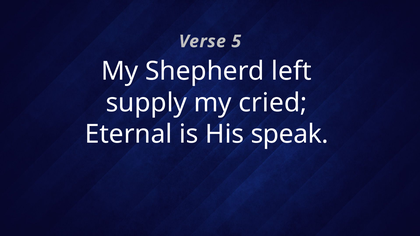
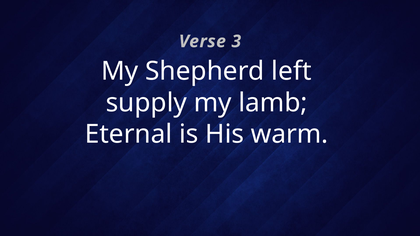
5: 5 -> 3
cried: cried -> lamb
speak: speak -> warm
